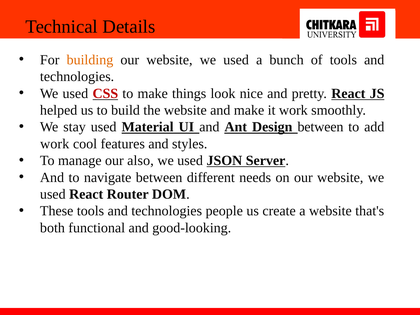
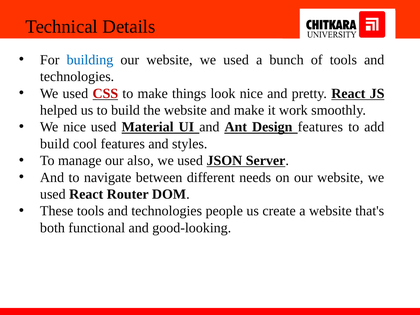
building colour: orange -> blue
We stay: stay -> nice
Design between: between -> features
work at (55, 144): work -> build
